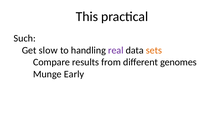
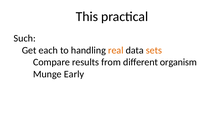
slow: slow -> each
real colour: purple -> orange
genomes: genomes -> organism
